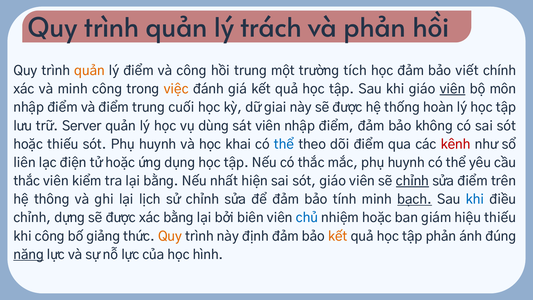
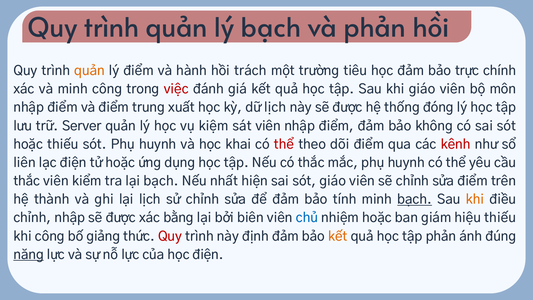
lý trách: trách -> bạch
và công: công -> hành
hồi trung: trung -> trách
tích: tích -> tiêu
viết: viết -> trực
việc colour: orange -> red
viên at (453, 89) underline: present -> none
cuối: cuối -> xuất
dữ giai: giai -> lịch
hoàn: hoàn -> đóng
dùng: dùng -> kiệm
thể at (284, 144) colour: blue -> red
lại bằng: bằng -> bạch
chỉnh at (412, 181) underline: present -> none
thông: thông -> thành
khi at (475, 199) colour: blue -> orange
chỉnh dựng: dựng -> nhập
Quy at (170, 236) colour: orange -> red
học hình: hình -> điện
